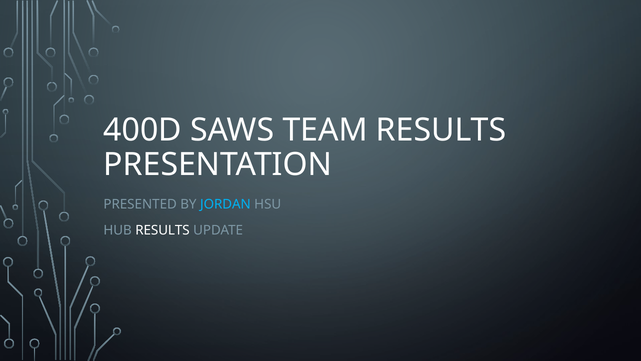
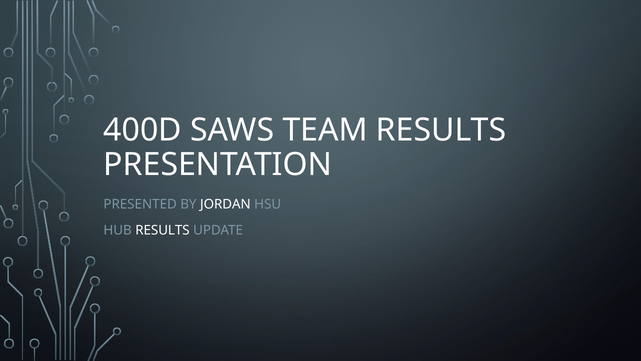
JORDAN colour: light blue -> white
